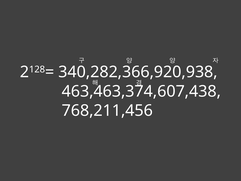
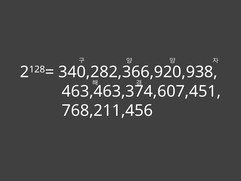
463,463,374,607,438: 463,463,374,607,438 -> 463,463,374,607,451
